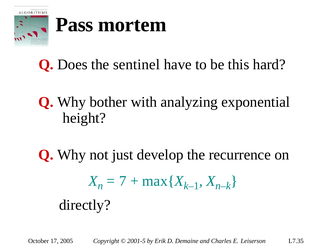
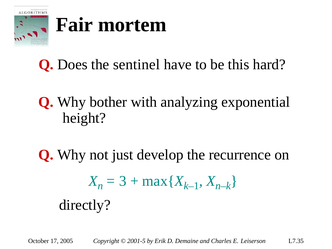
Pass: Pass -> Fair
7: 7 -> 3
